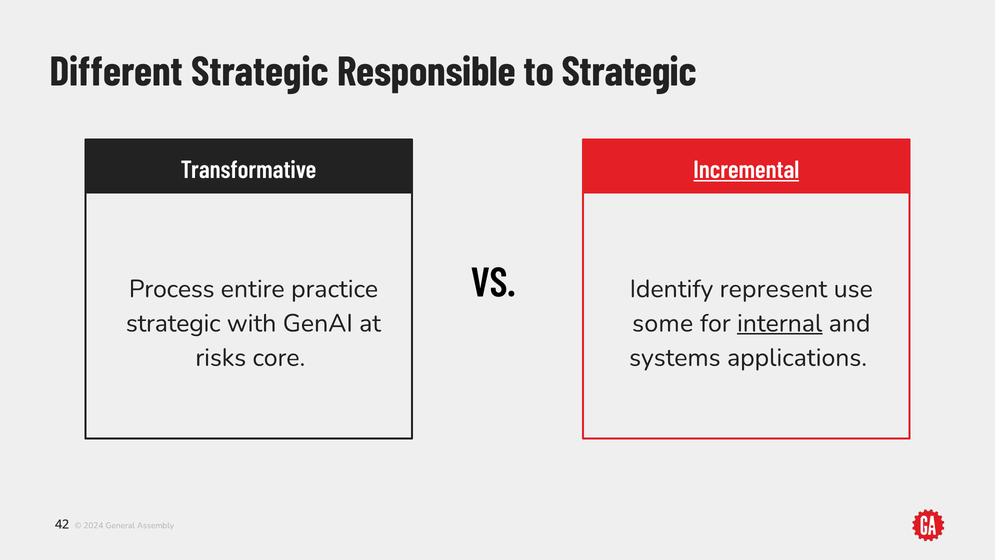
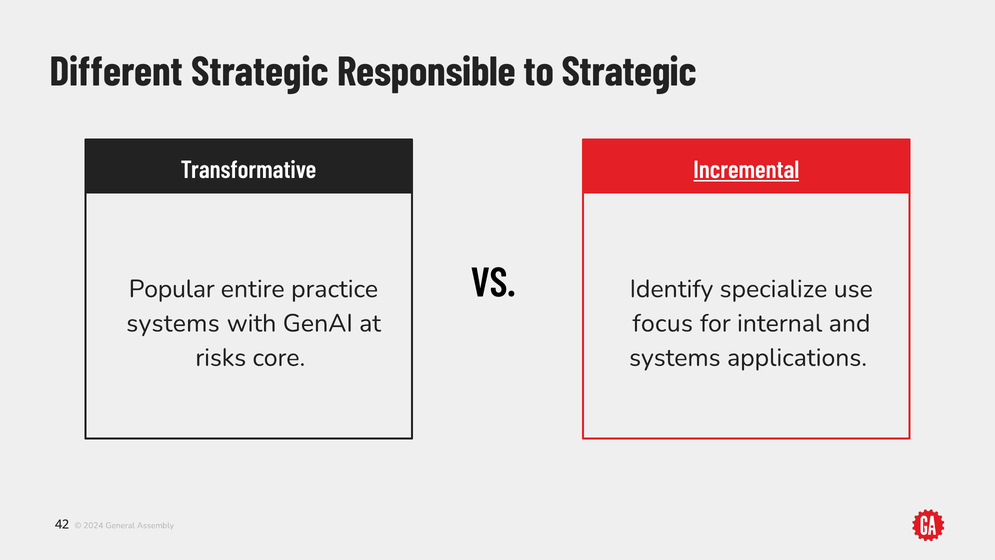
Process: Process -> Popular
represent: represent -> specialize
strategic at (173, 323): strategic -> systems
some: some -> focus
internal underline: present -> none
